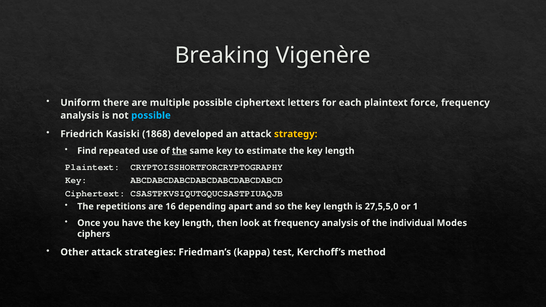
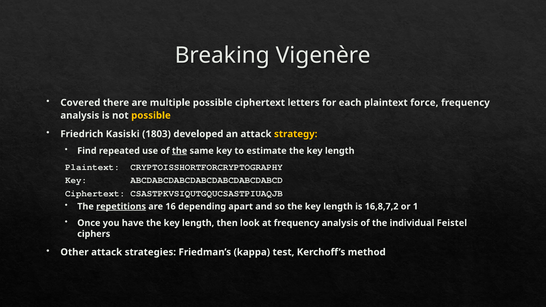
Uniform: Uniform -> Covered
possible at (151, 115) colour: light blue -> yellow
1868: 1868 -> 1803
repetitions underline: none -> present
27,5,5,0: 27,5,5,0 -> 16,8,7,2
Modes: Modes -> Feistel
